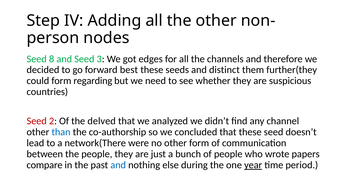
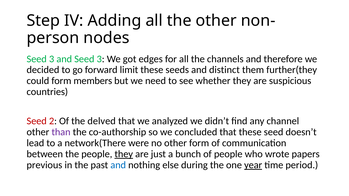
8 at (52, 59): 8 -> 3
best: best -> limit
regarding: regarding -> members
than colour: blue -> purple
they at (124, 154) underline: none -> present
compare: compare -> previous
